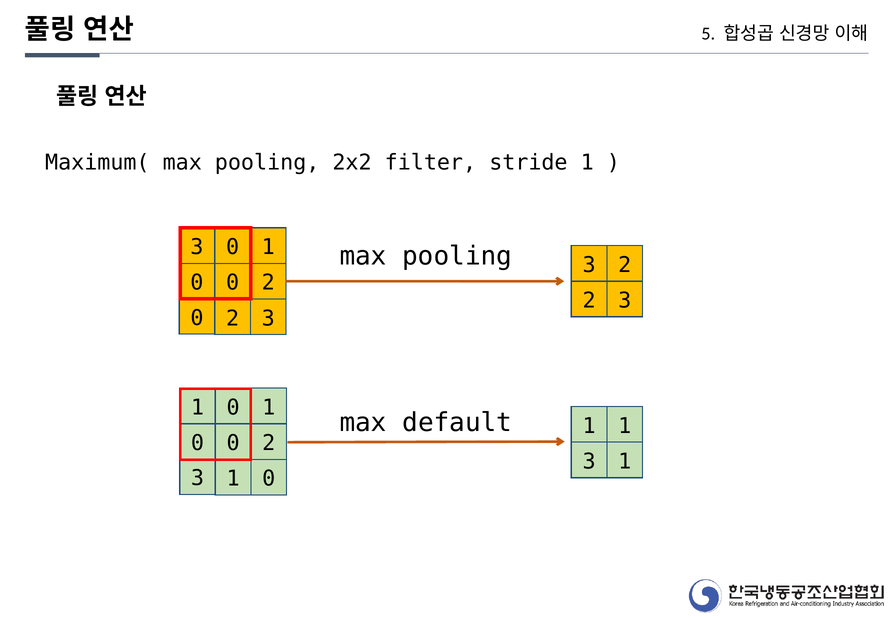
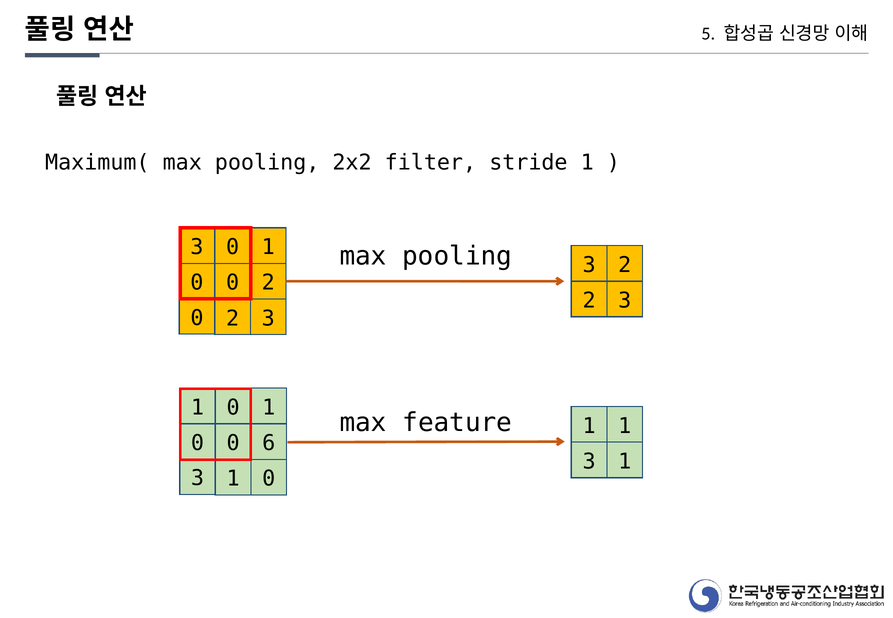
default: default -> feature
2 at (269, 443): 2 -> 6
